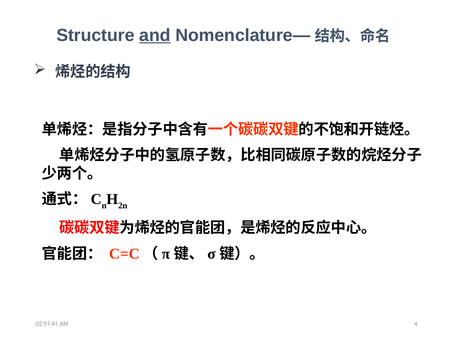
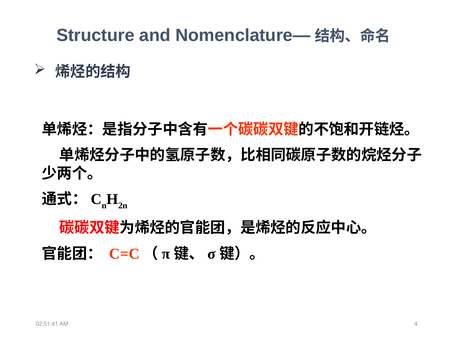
and underline: present -> none
